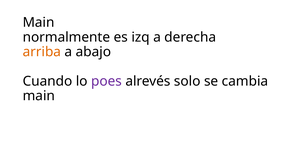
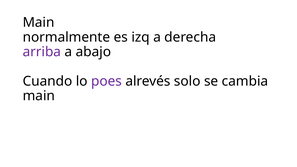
arriba colour: orange -> purple
